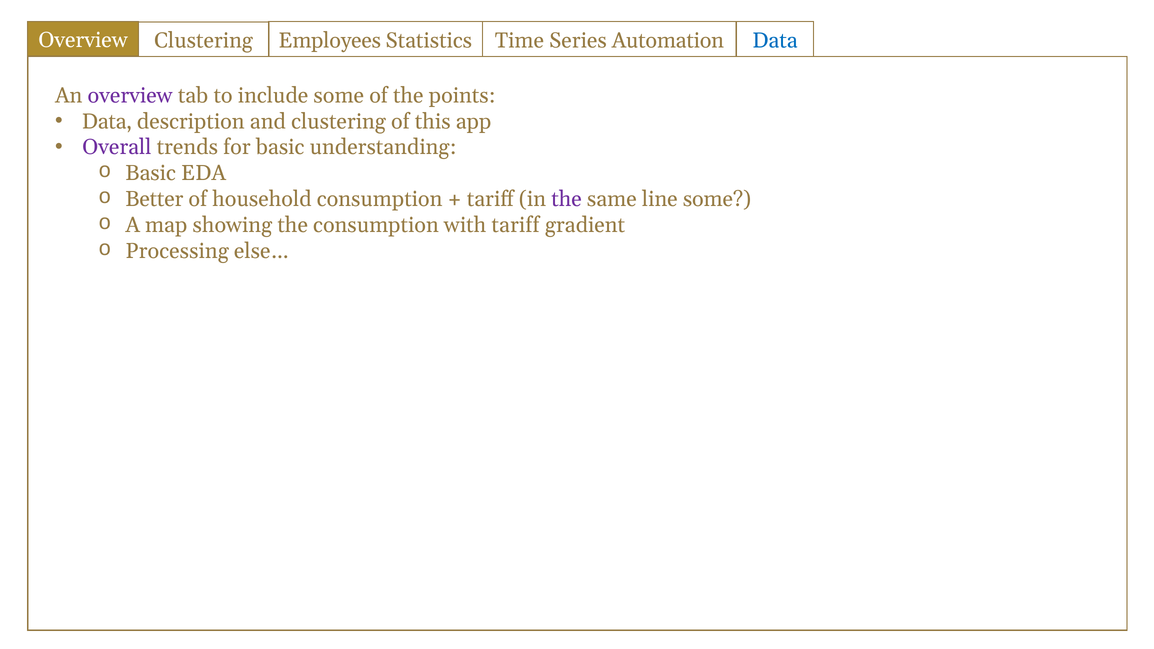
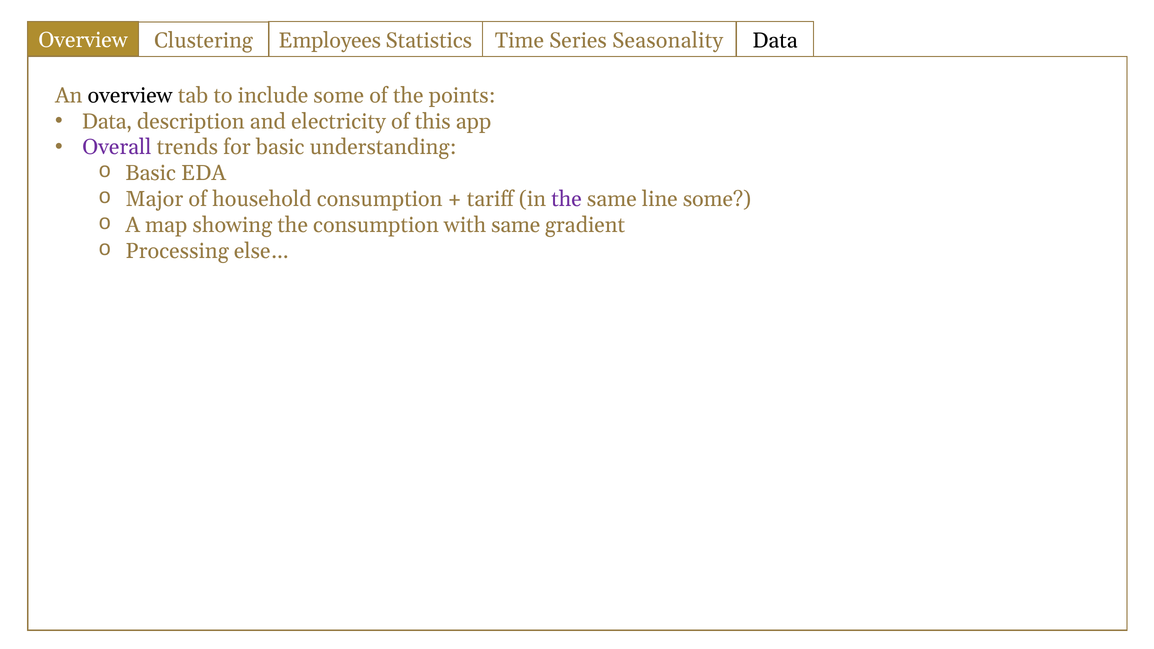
Automation: Automation -> Seasonality
Data at (775, 41) colour: blue -> black
overview at (130, 95) colour: purple -> black
and clustering: clustering -> electricity
Better: Better -> Major
with tariff: tariff -> same
